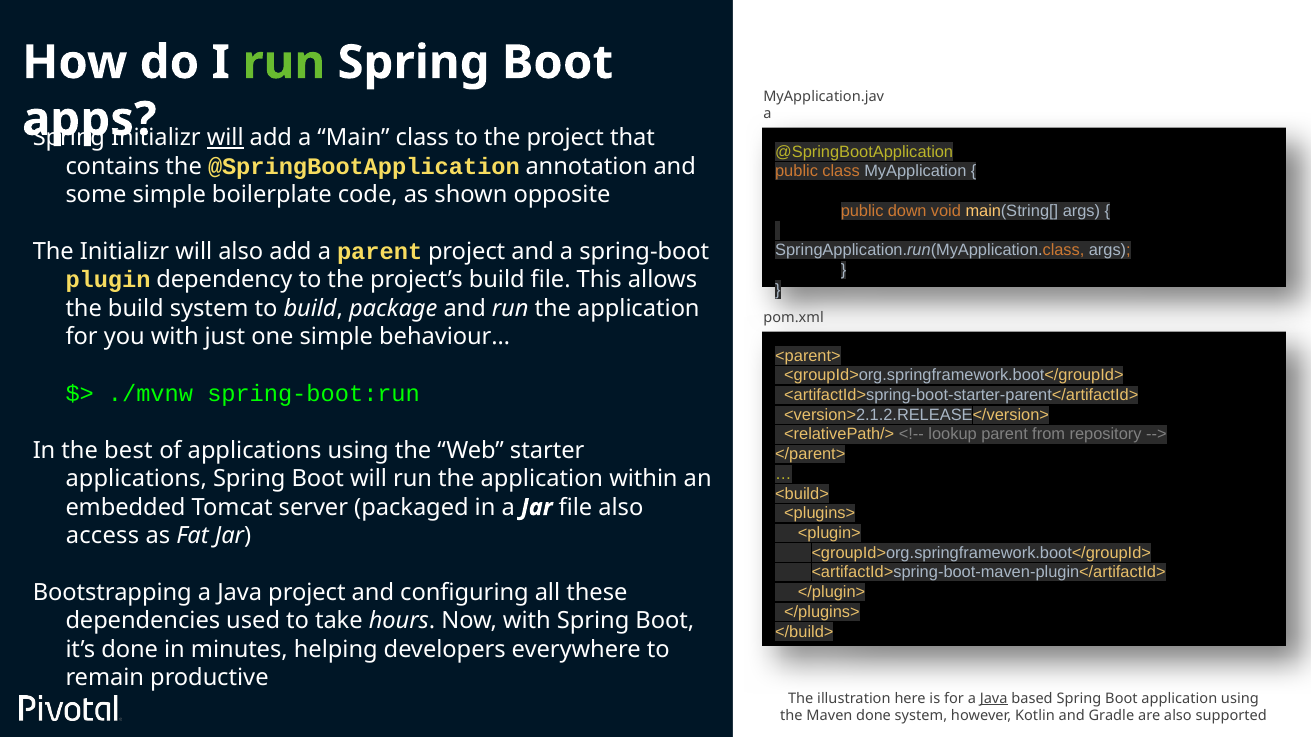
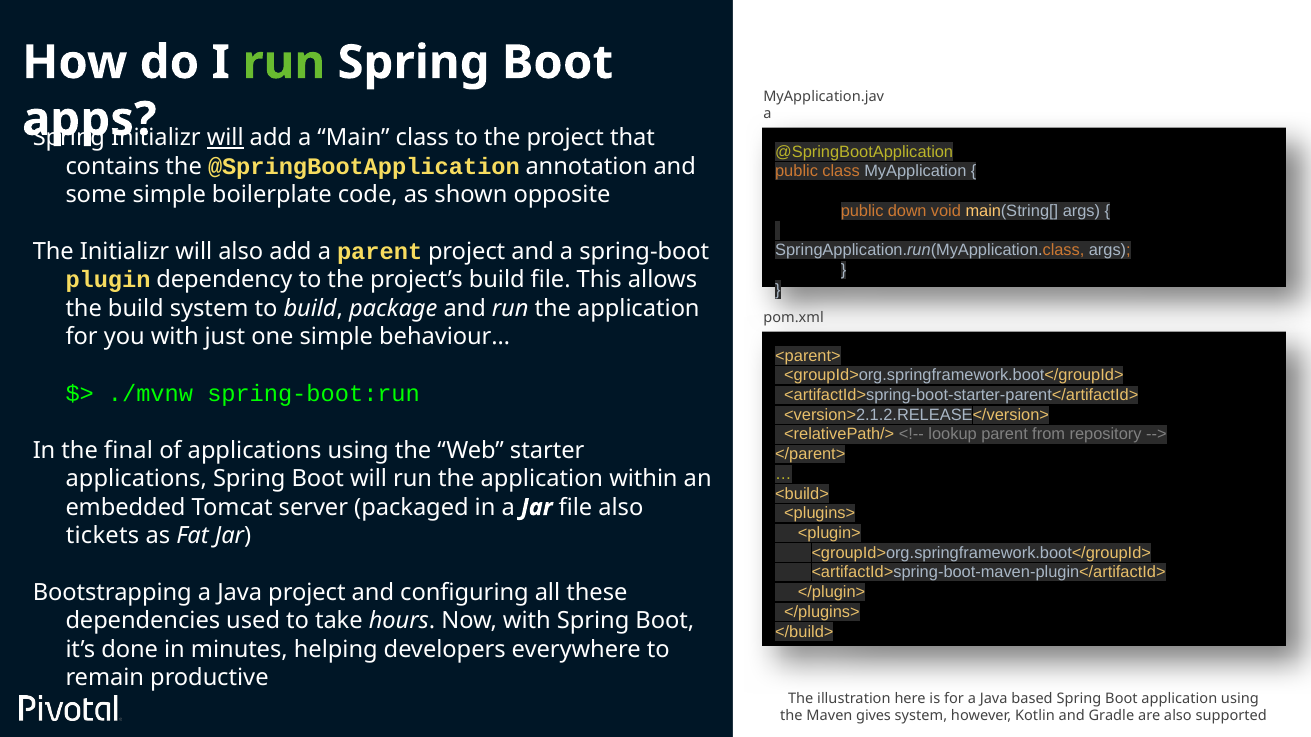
best: best -> final
access: access -> tickets
Java at (994, 699) underline: present -> none
Maven done: done -> gives
